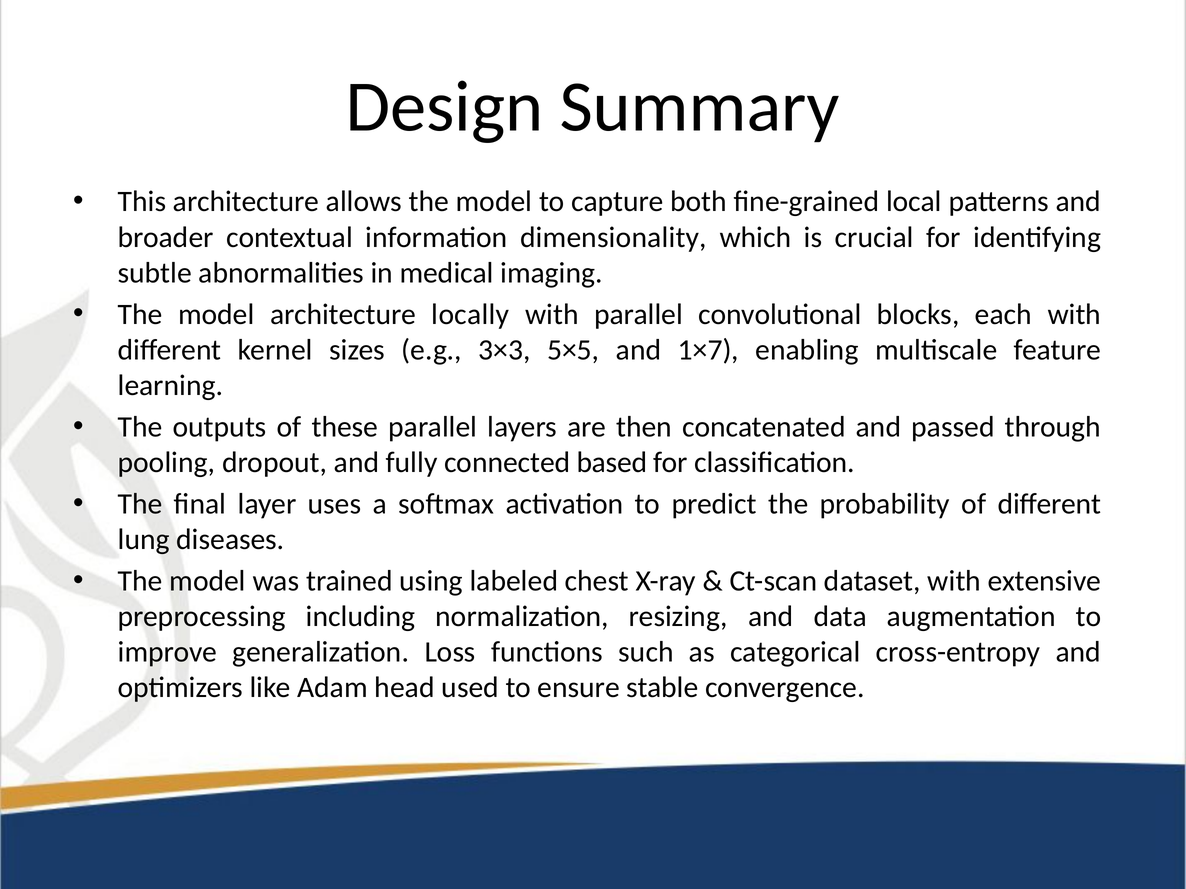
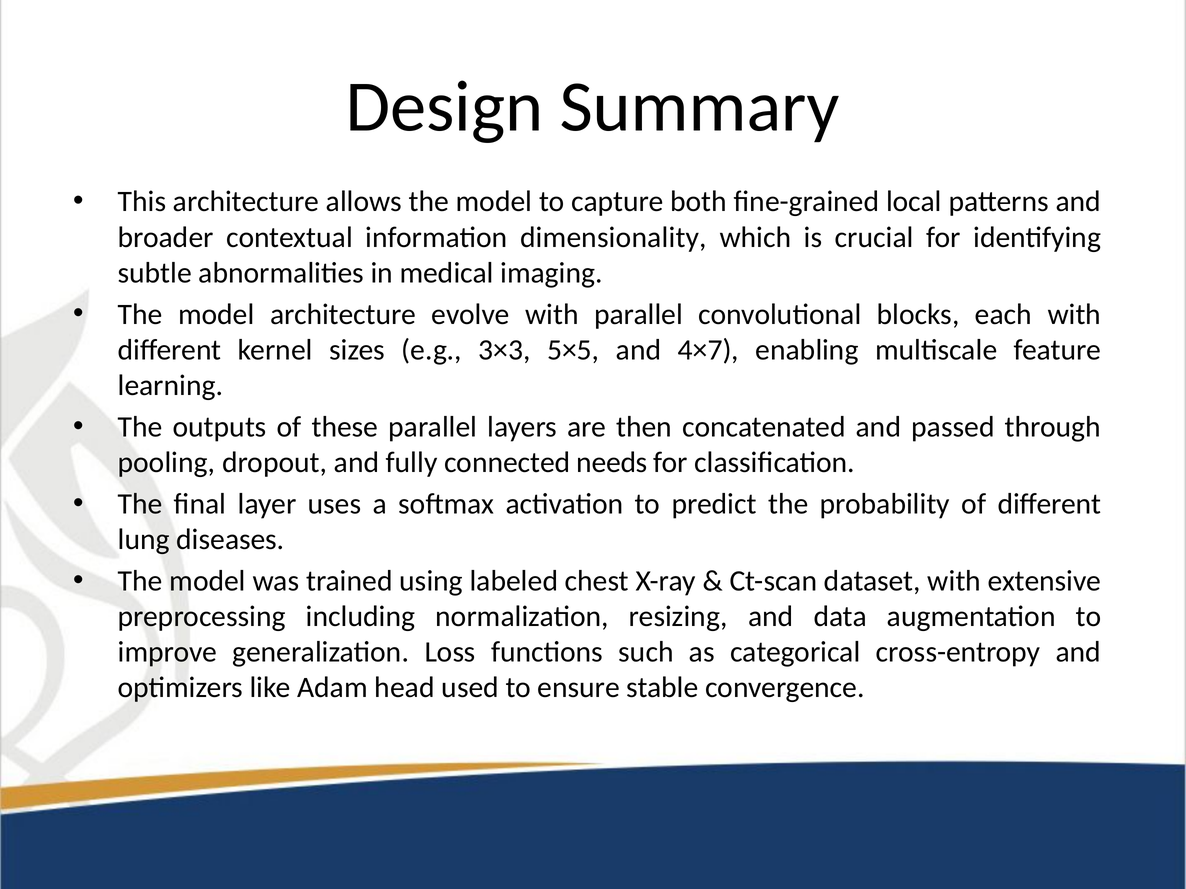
locally: locally -> evolve
1×7: 1×7 -> 4×7
based: based -> needs
